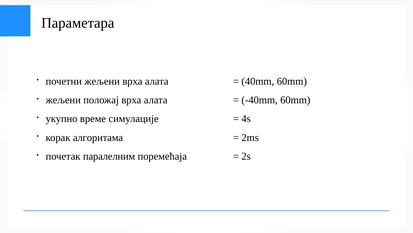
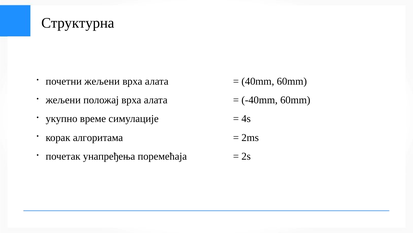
Параметара: Параметара -> Структурна
паралелним: паралелним -> унапређења
